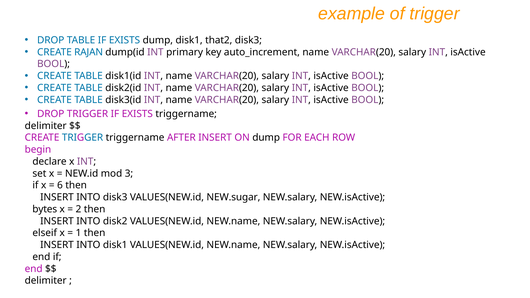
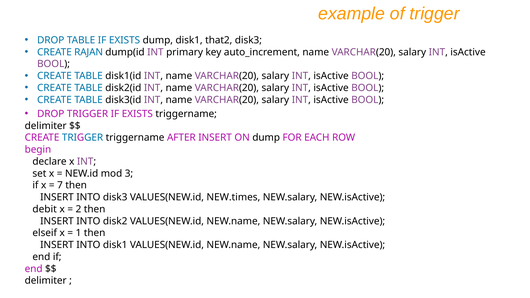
6: 6 -> 7
NEW.sugar: NEW.sugar -> NEW.times
bytes: bytes -> debit
